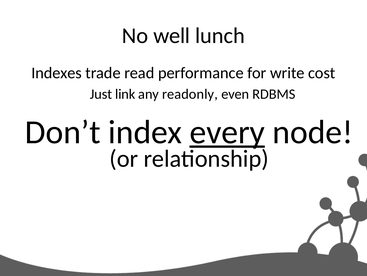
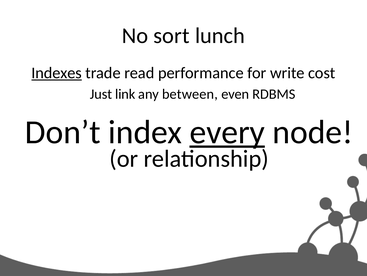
well: well -> sort
Indexes underline: none -> present
readonly: readonly -> between
